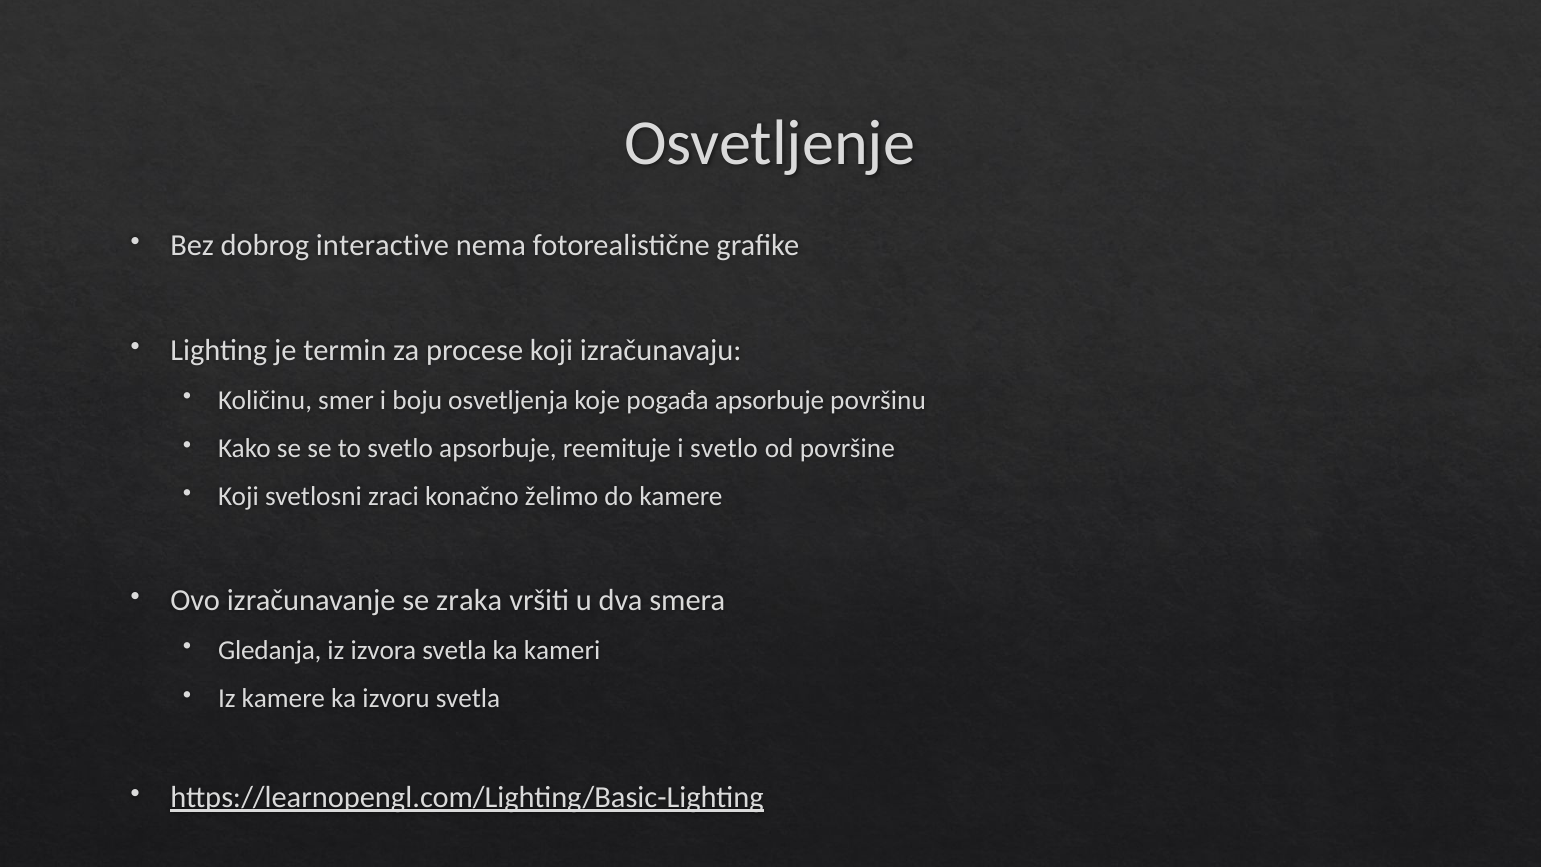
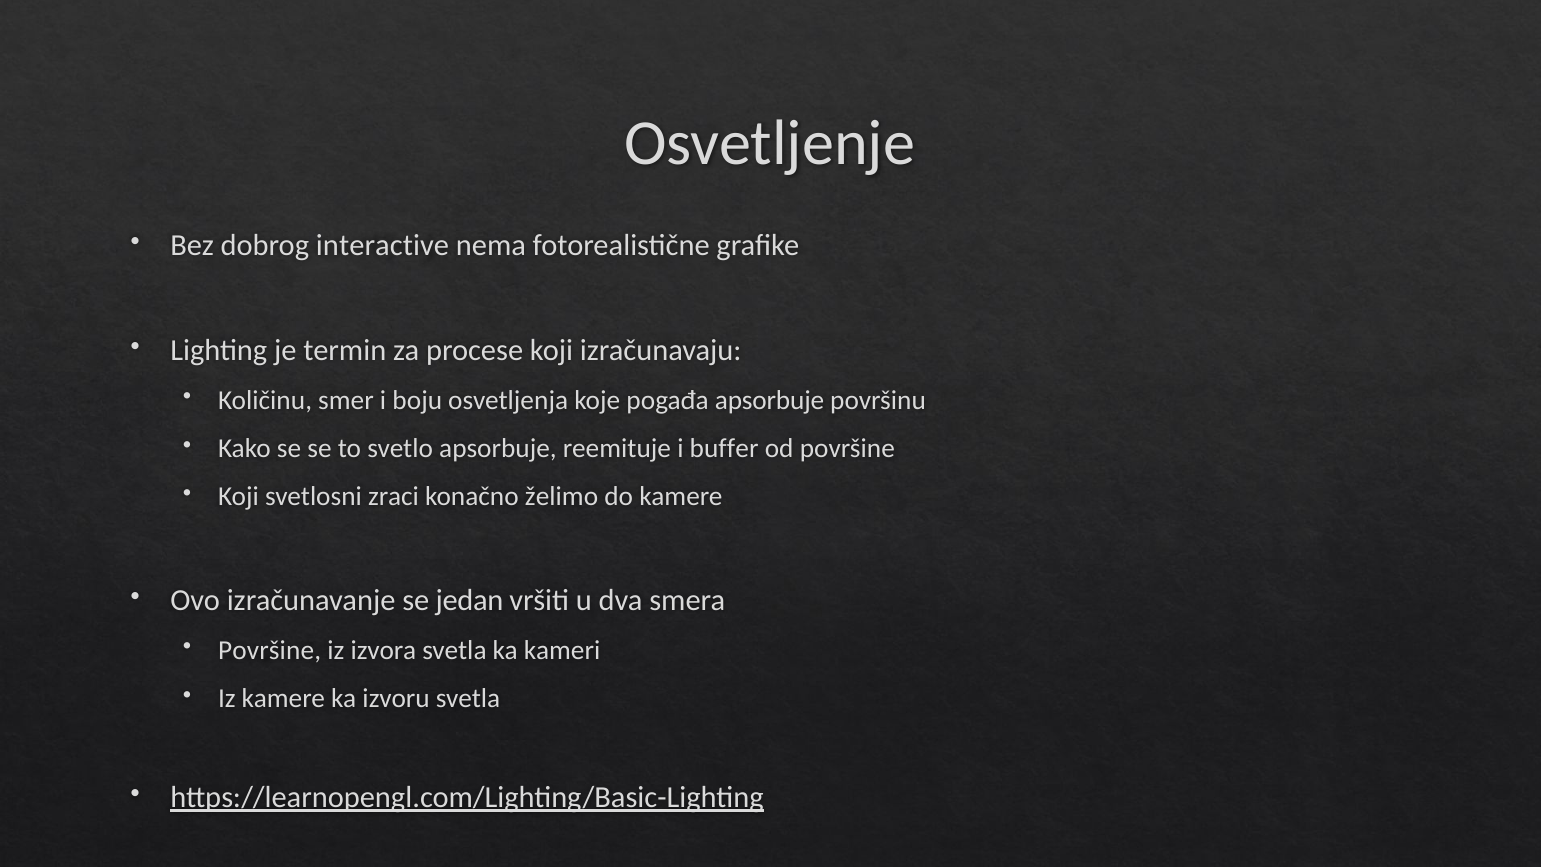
i svetlo: svetlo -> buffer
zraka: zraka -> jedan
Gledanja at (270, 650): Gledanja -> Površine
